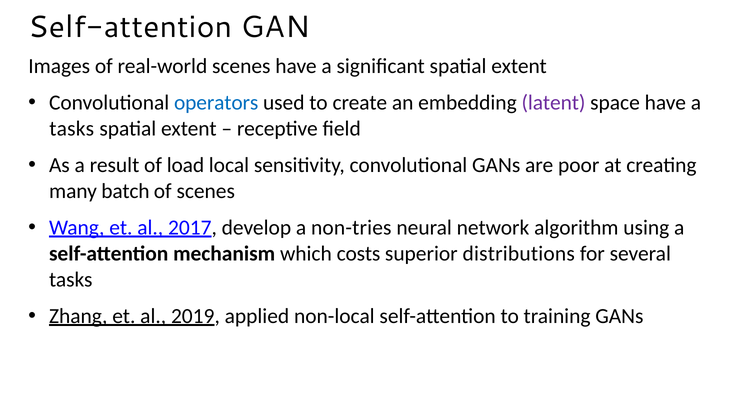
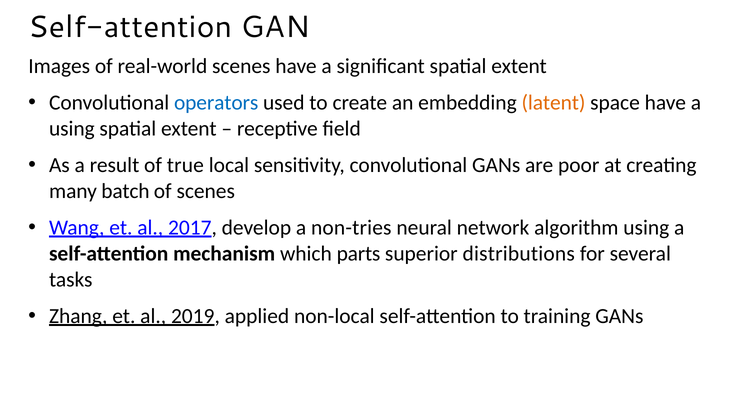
latent colour: purple -> orange
tasks at (72, 129): tasks -> using
load: load -> true
costs: costs -> parts
